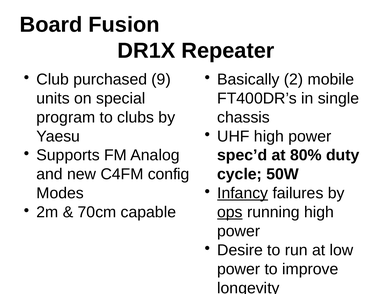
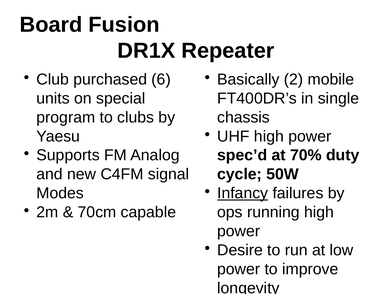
9: 9 -> 6
80%: 80% -> 70%
config: config -> signal
ops underline: present -> none
